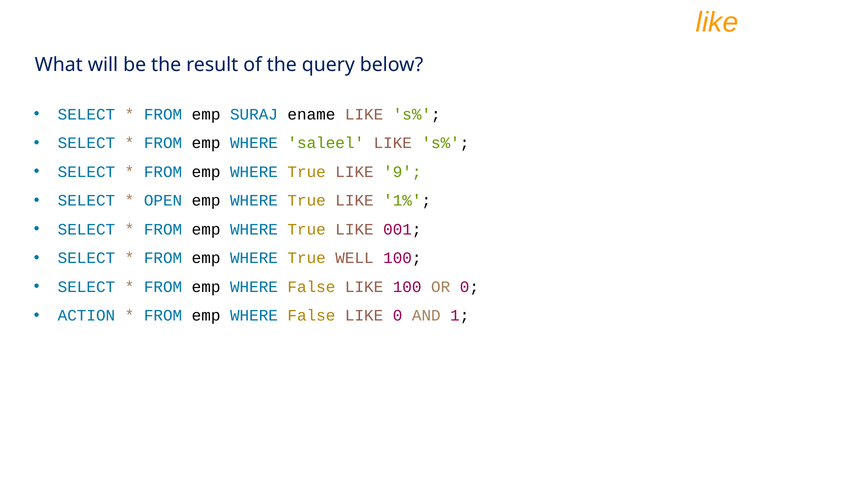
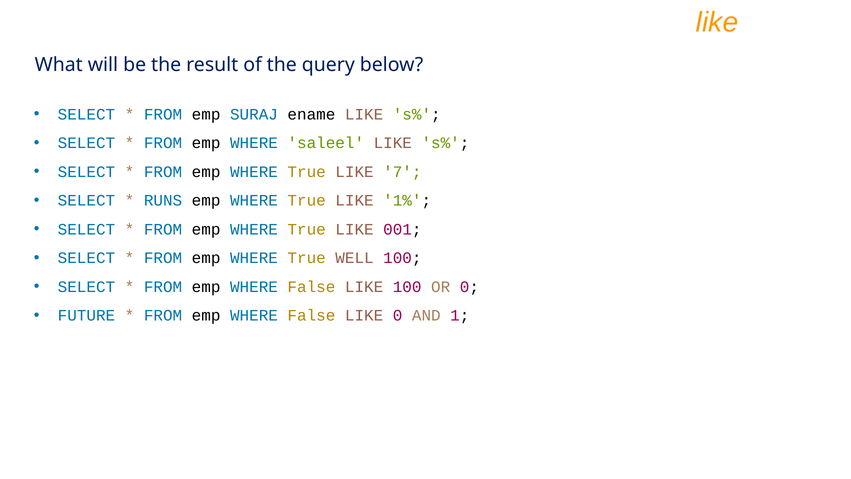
9: 9 -> 7
OPEN: OPEN -> RUNS
ACTION: ACTION -> FUTURE
